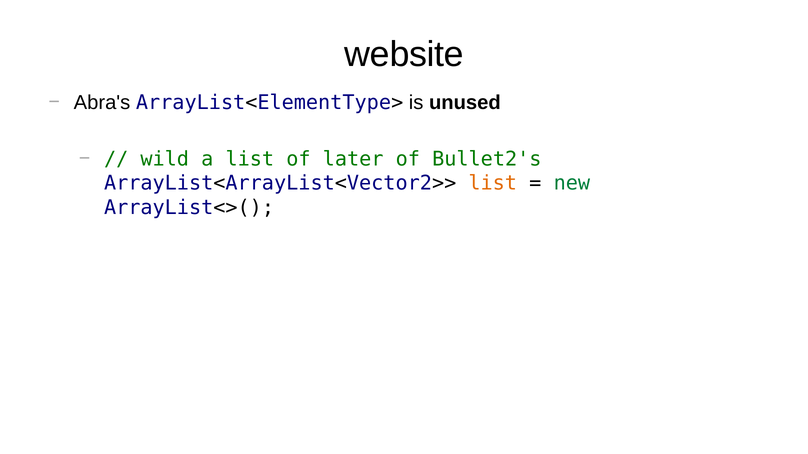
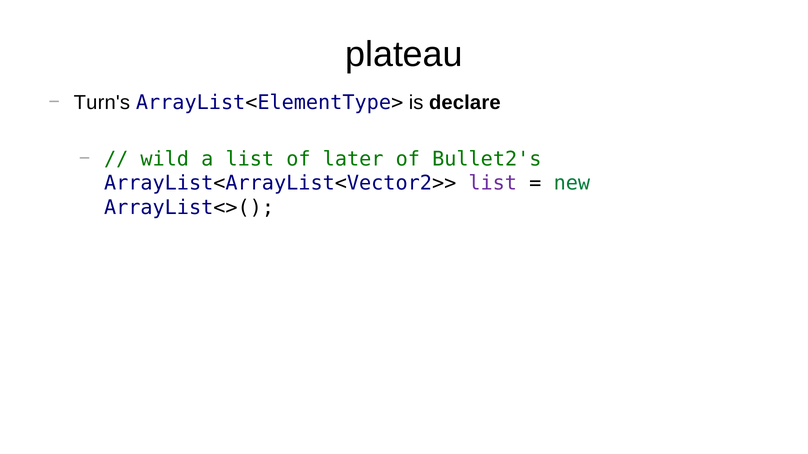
website: website -> plateau
Abra's: Abra's -> Turn's
unused: unused -> declare
list at (493, 184) colour: orange -> purple
